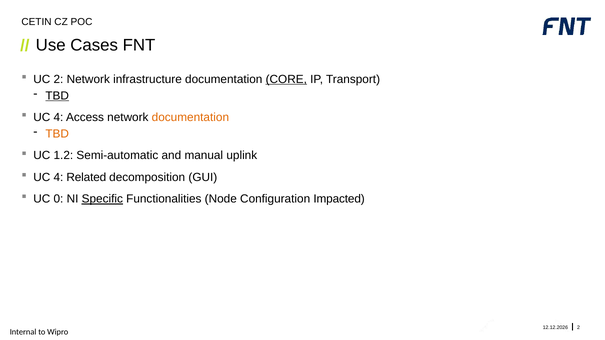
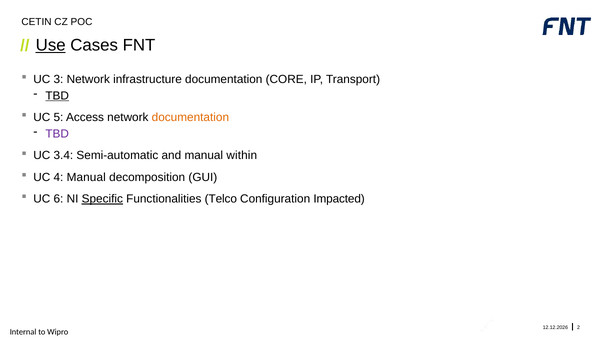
Use underline: none -> present
UC 2: 2 -> 3
CORE underline: present -> none
4 at (58, 118): 4 -> 5
TBD at (57, 134) colour: orange -> purple
1.2: 1.2 -> 3.4
uplink: uplink -> within
4 Related: Related -> Manual
0: 0 -> 6
Node: Node -> Telco
